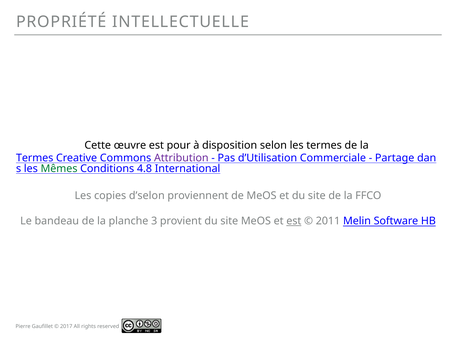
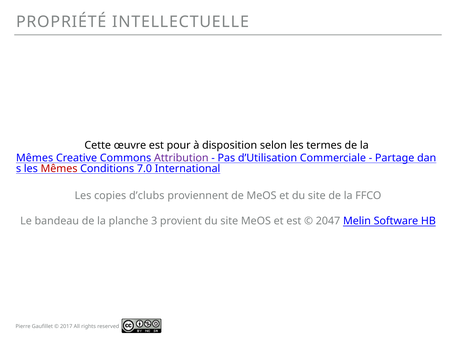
Termes at (35, 158): Termes -> Mêmes
Mêmes at (59, 169) colour: green -> red
4.8: 4.8 -> 7.0
d’selon: d’selon -> d’clubs
est at (294, 221) underline: present -> none
2011: 2011 -> 2047
